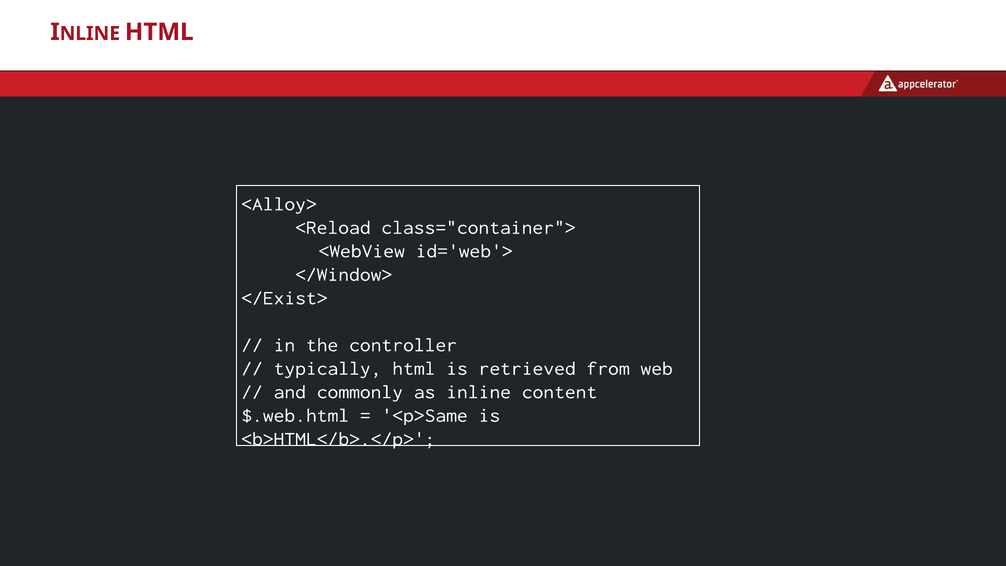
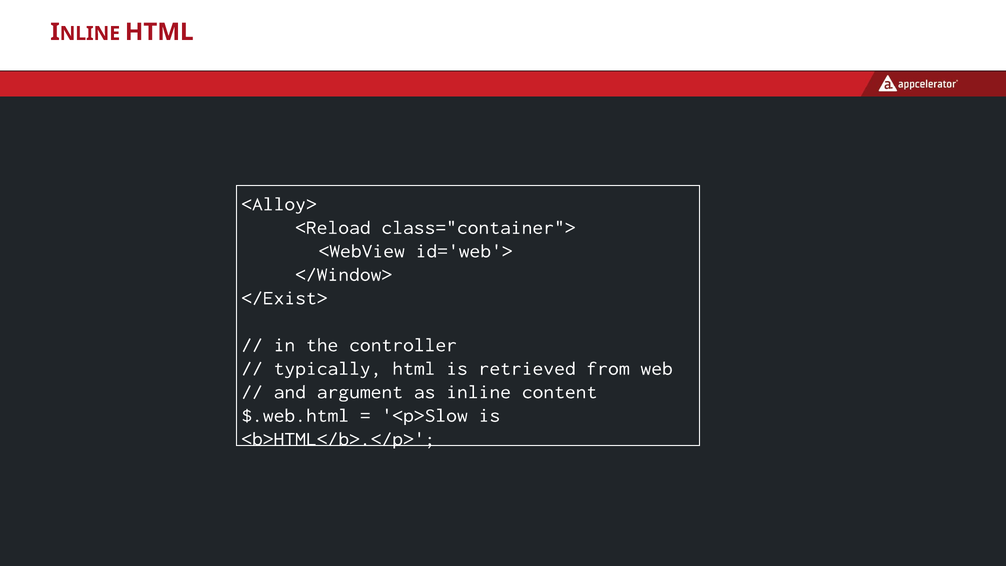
commonly: commonly -> argument
<p>Same: <p>Same -> <p>Slow
